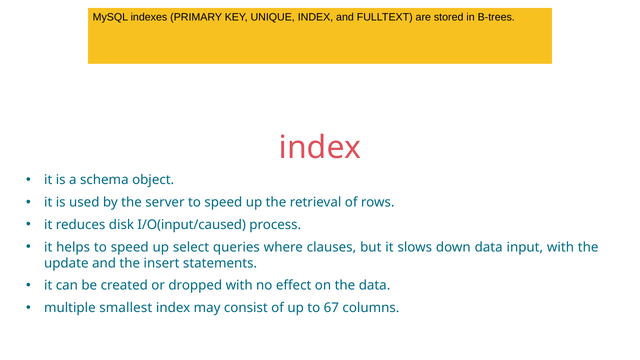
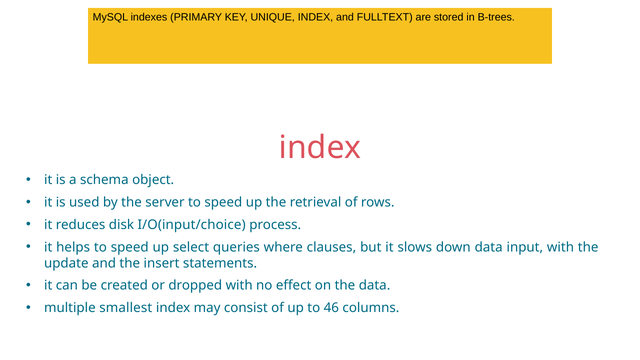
I/O(input/caused: I/O(input/caused -> I/O(input/choice
67: 67 -> 46
